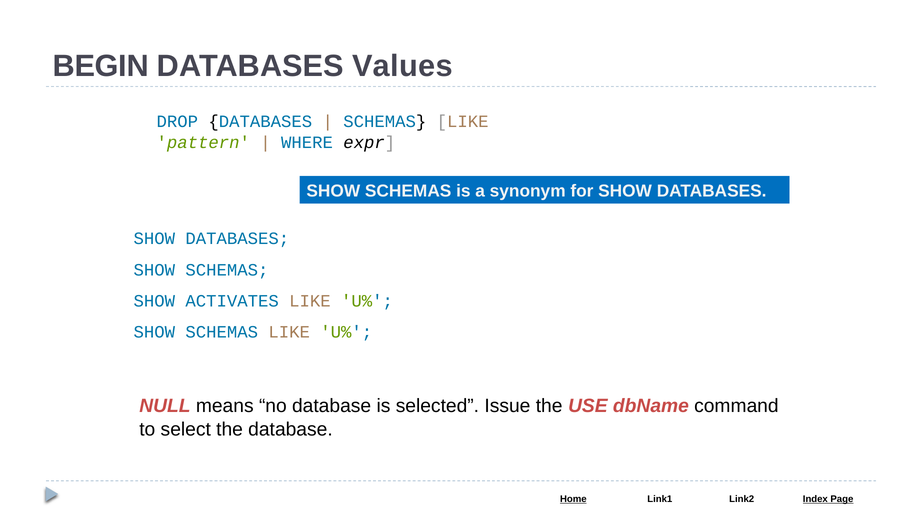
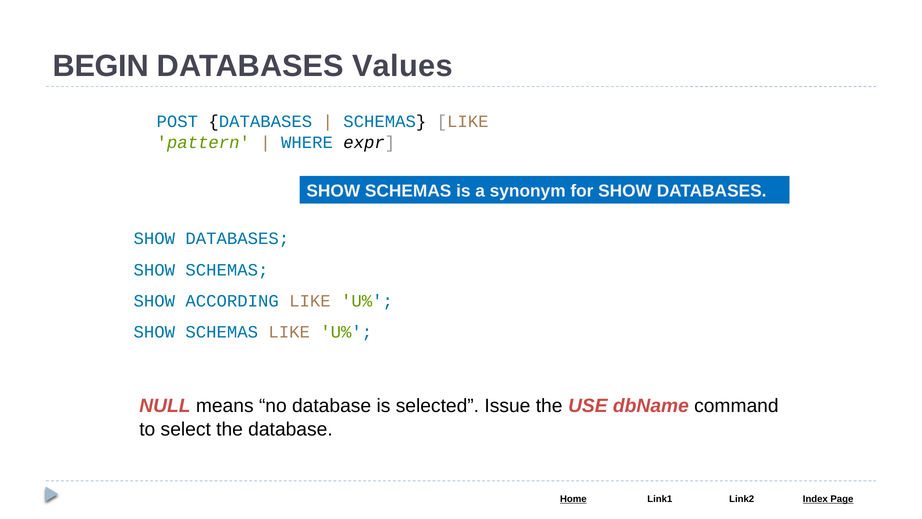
DROP: DROP -> POST
ACTIVATES: ACTIVATES -> ACCORDING
